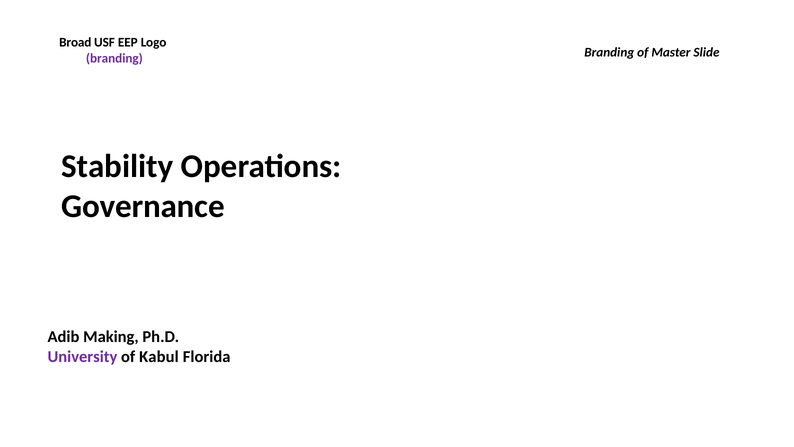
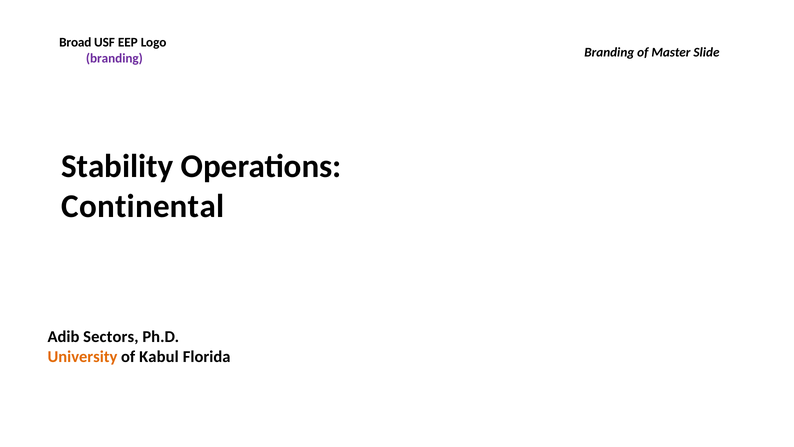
Governance: Governance -> Continental
Making: Making -> Sectors
University colour: purple -> orange
